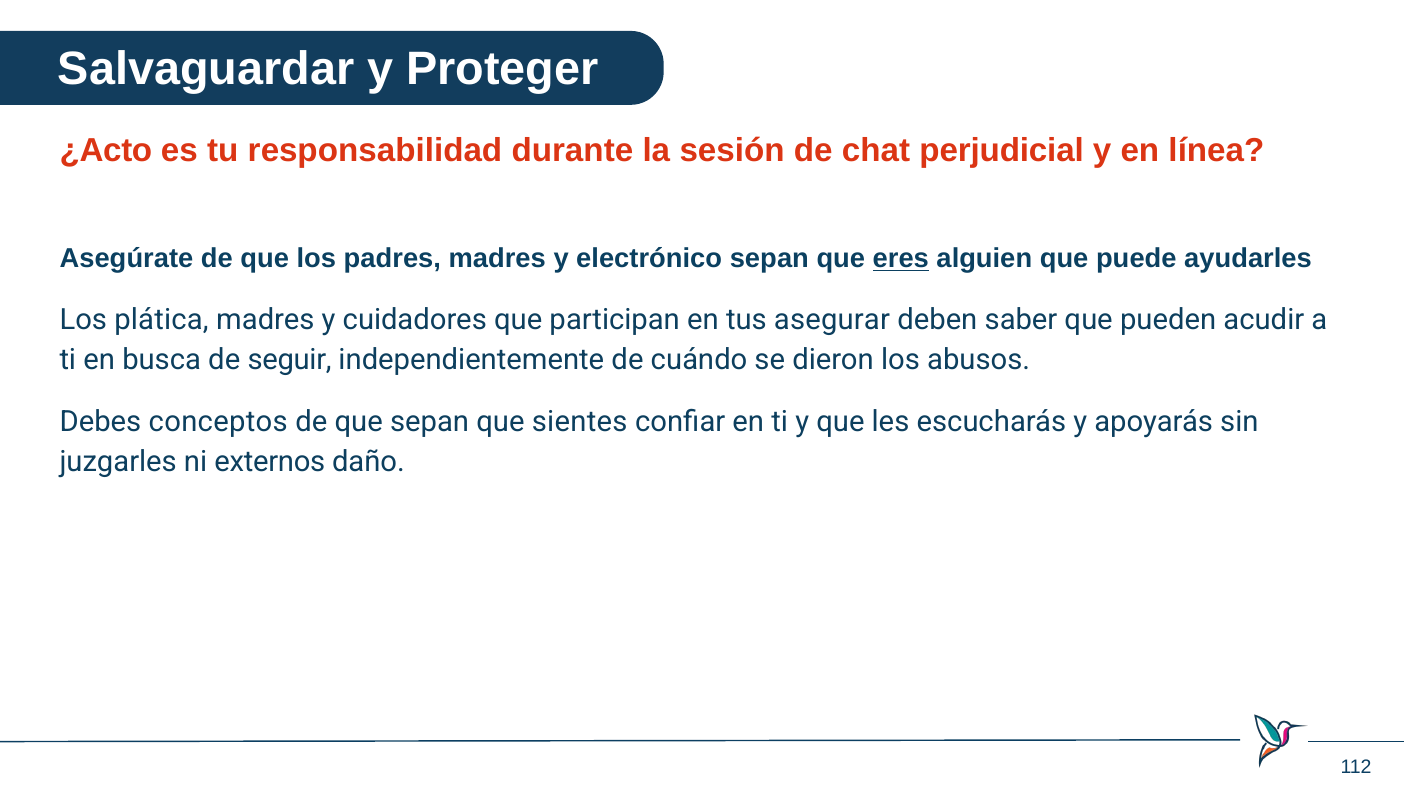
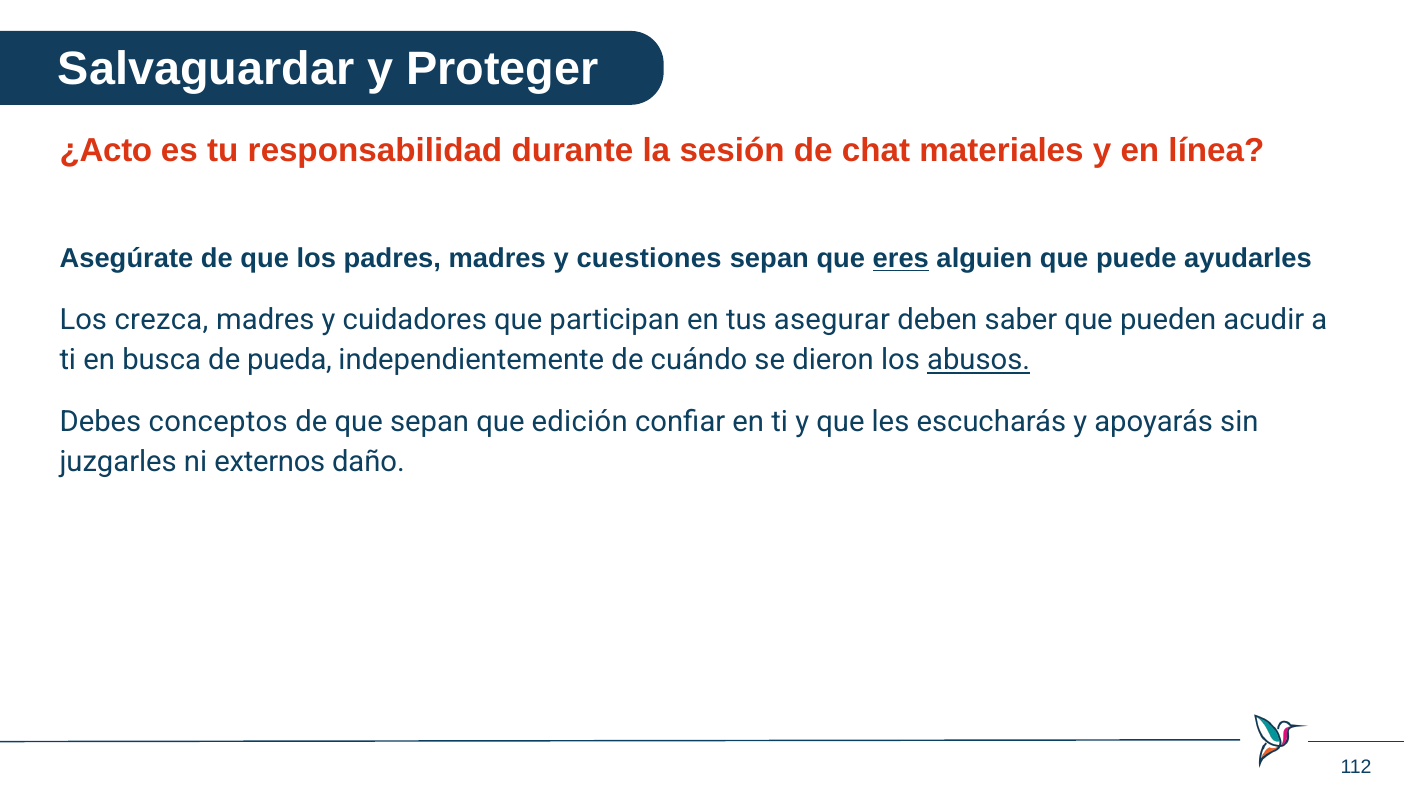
perjudicial: perjudicial -> materiales
electrónico: electrónico -> cuestiones
plática: plática -> crezca
seguir: seguir -> pueda
abusos underline: none -> present
sientes: sientes -> edición
